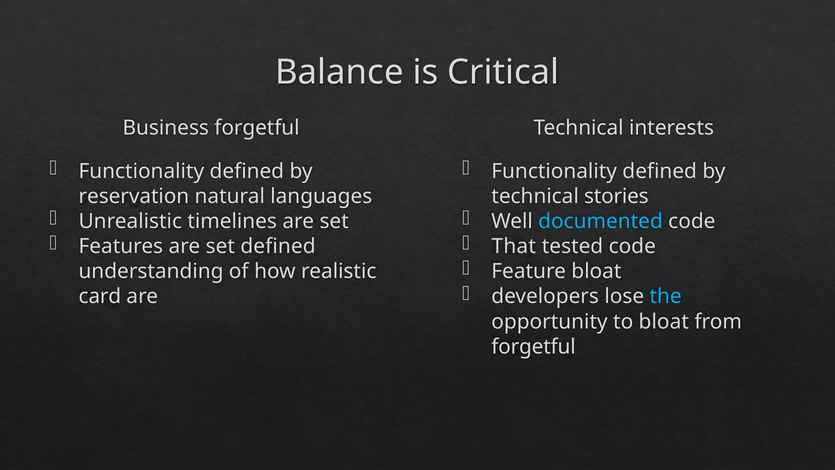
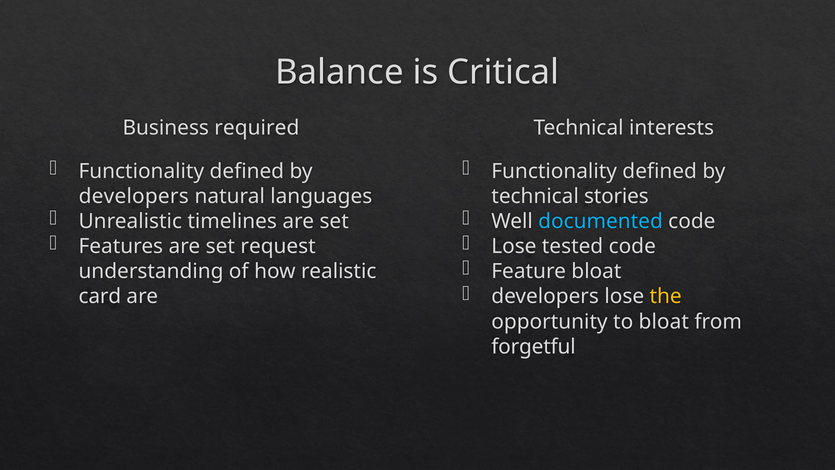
Business forgetful: forgetful -> required
reservation at (134, 196): reservation -> developers
set defined: defined -> request
That at (514, 246): That -> Lose
the colour: light blue -> yellow
